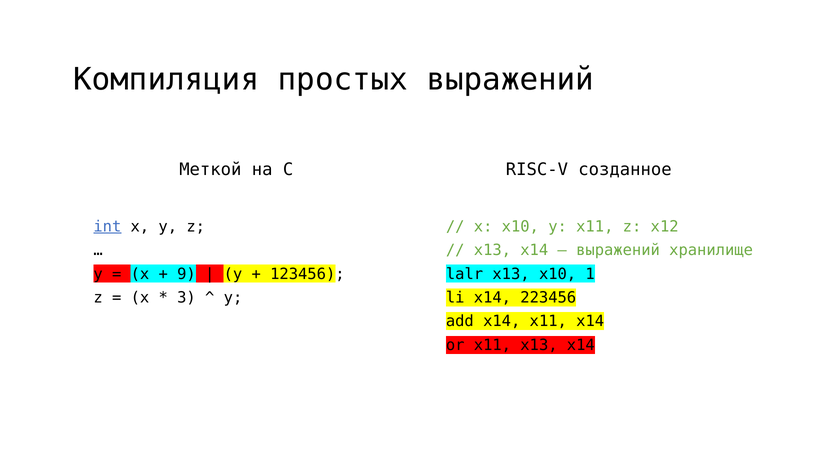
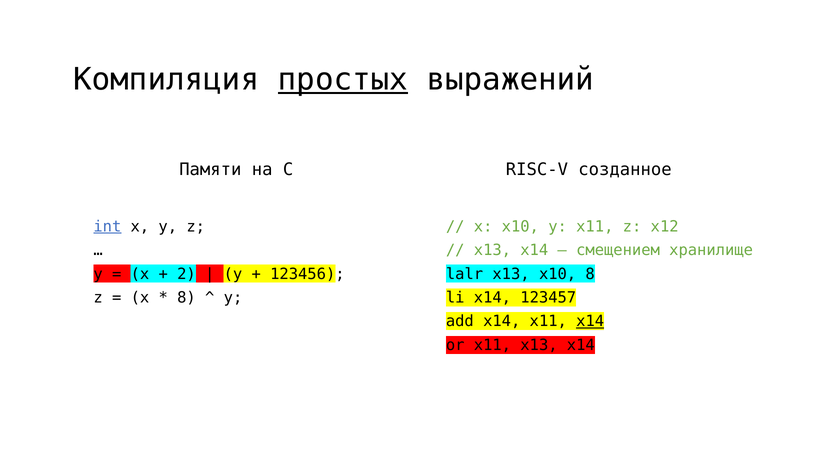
простых underline: none -> present
Меткой: Меткой -> Памяти
выражений at (618, 250): выражений -> смещением
9: 9 -> 2
x10 1: 1 -> 8
3 at (186, 298): 3 -> 8
223456: 223456 -> 123457
x14 at (590, 321) underline: none -> present
